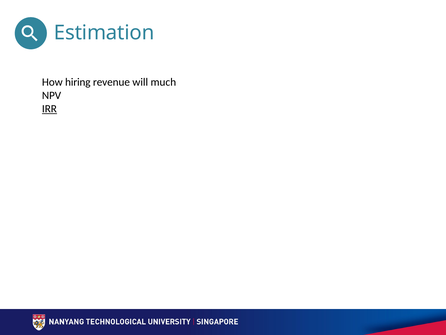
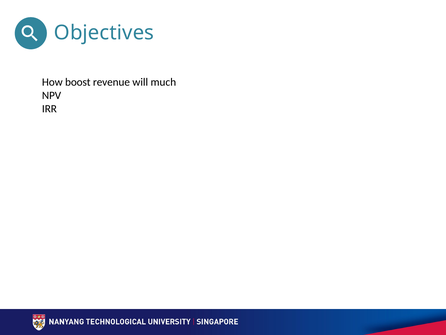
Estimation: Estimation -> Objectives
hiring: hiring -> boost
IRR underline: present -> none
